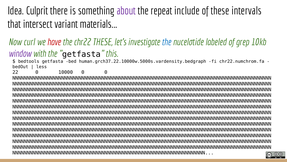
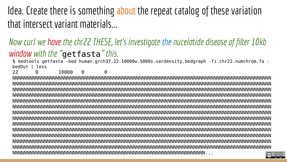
Culprit: Culprit -> Create
about colour: purple -> orange
include: include -> catalog
intervals: intervals -> variation
labeled: labeled -> disease
grep: grep -> filter
window colour: purple -> red
